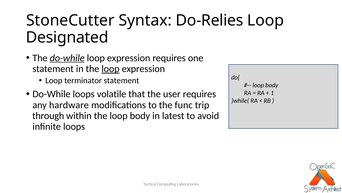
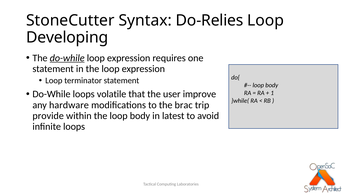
Designated: Designated -> Developing
loop at (111, 69) underline: present -> none
user requires: requires -> improve
func: func -> brac
through: through -> provide
